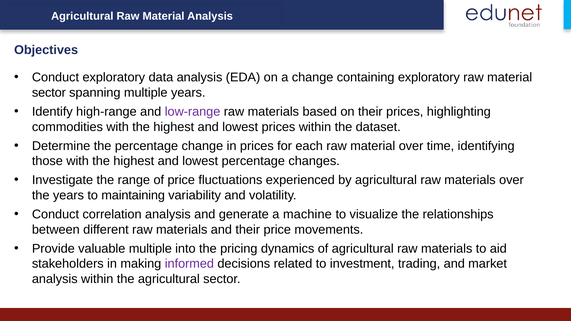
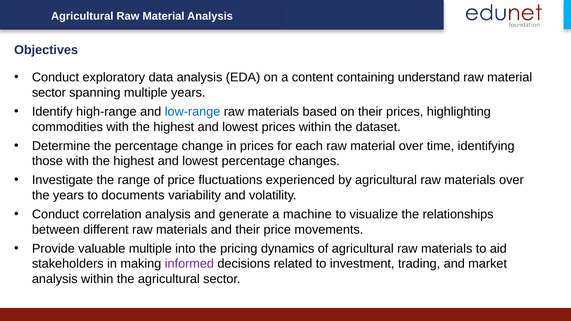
a change: change -> content
containing exploratory: exploratory -> understand
low-range colour: purple -> blue
maintaining: maintaining -> documents
